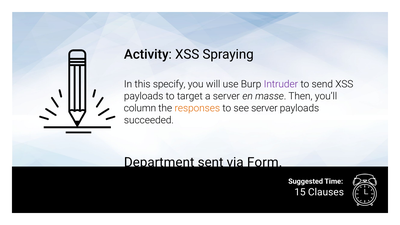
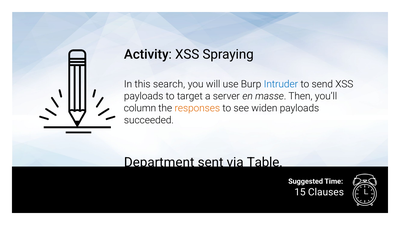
specify: specify -> search
Intruder colour: purple -> blue
see server: server -> widen
Form: Form -> Table
